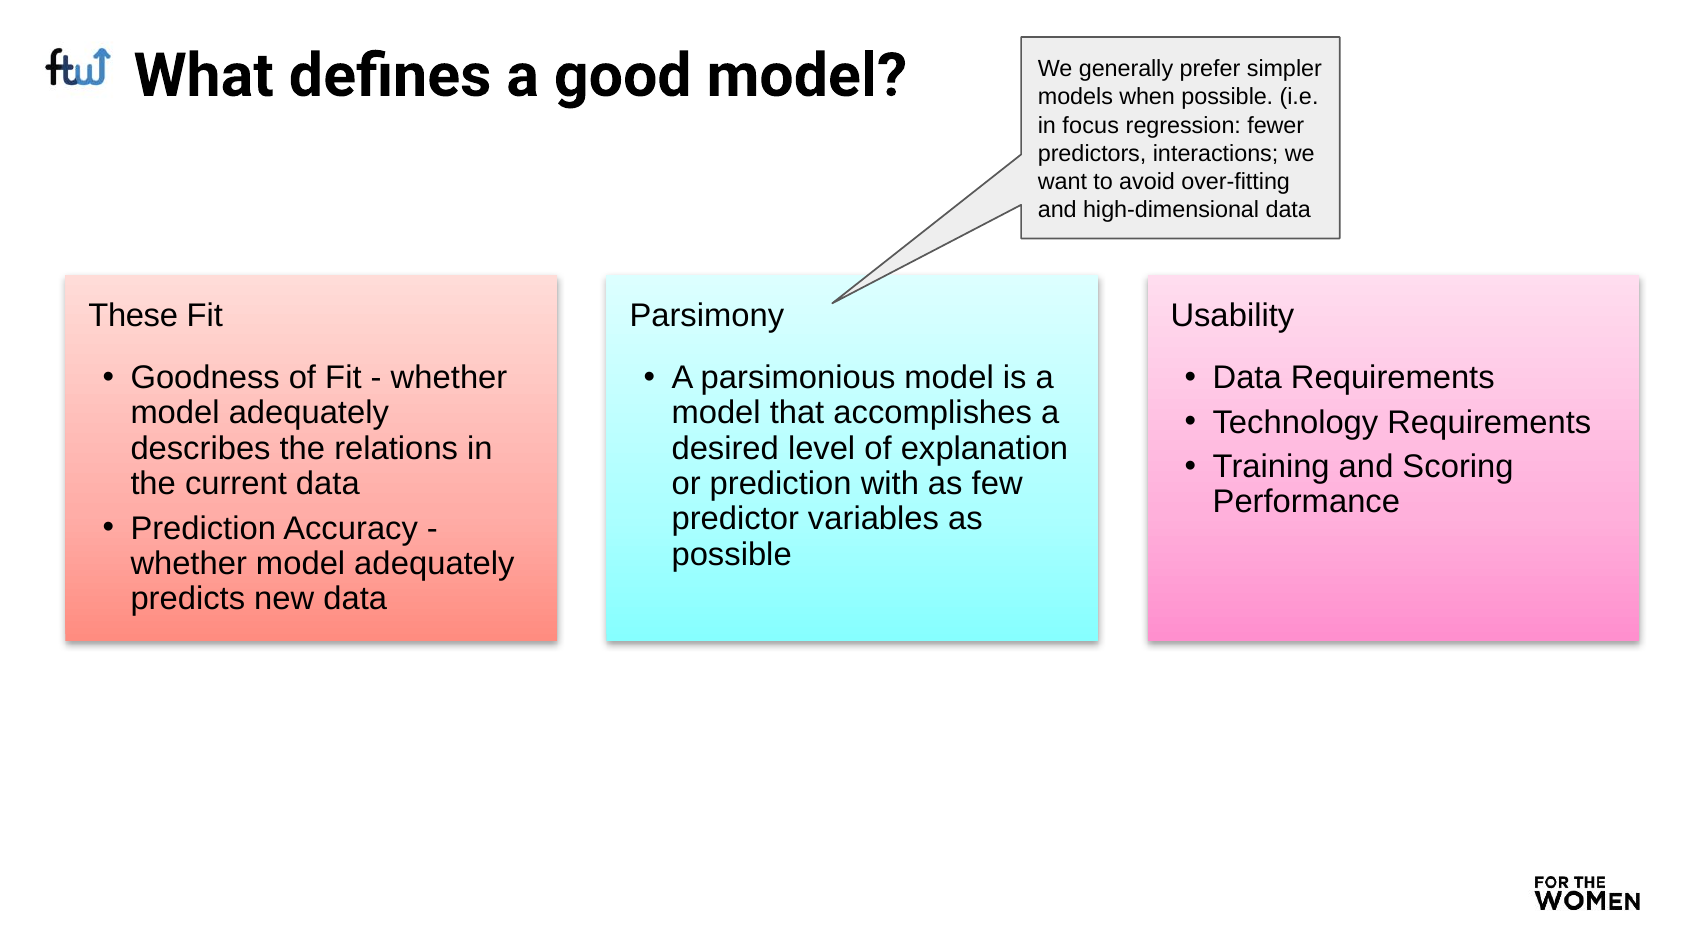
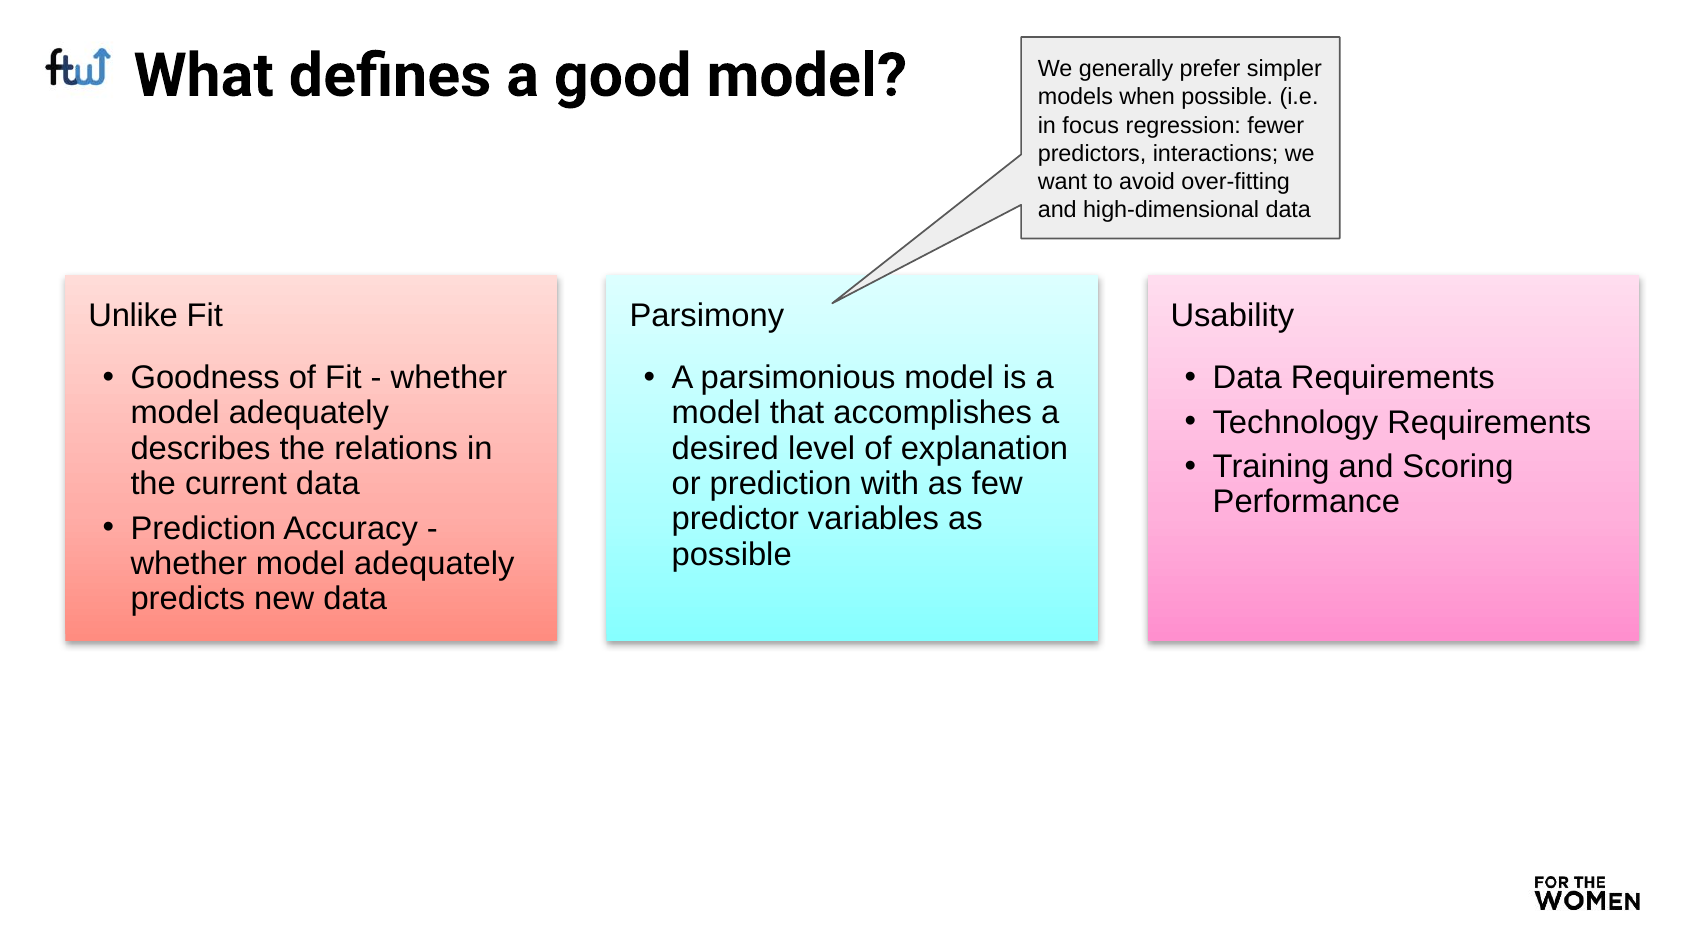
These: These -> Unlike
